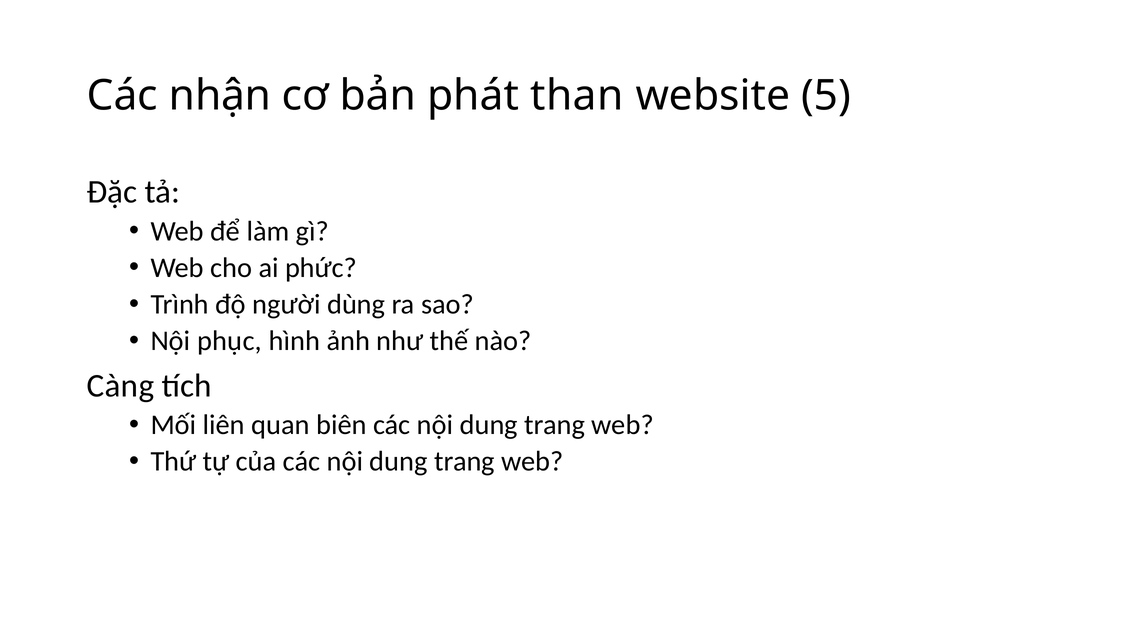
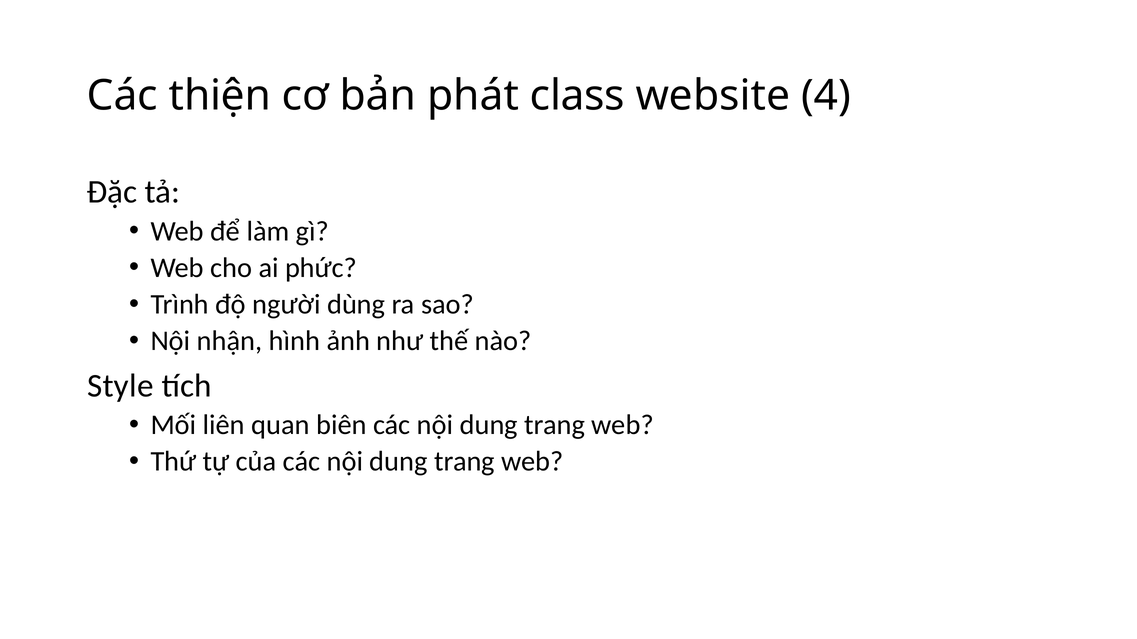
nhận: nhận -> thiện
than: than -> class
5: 5 -> 4
phục: phục -> nhận
Càng: Càng -> Style
